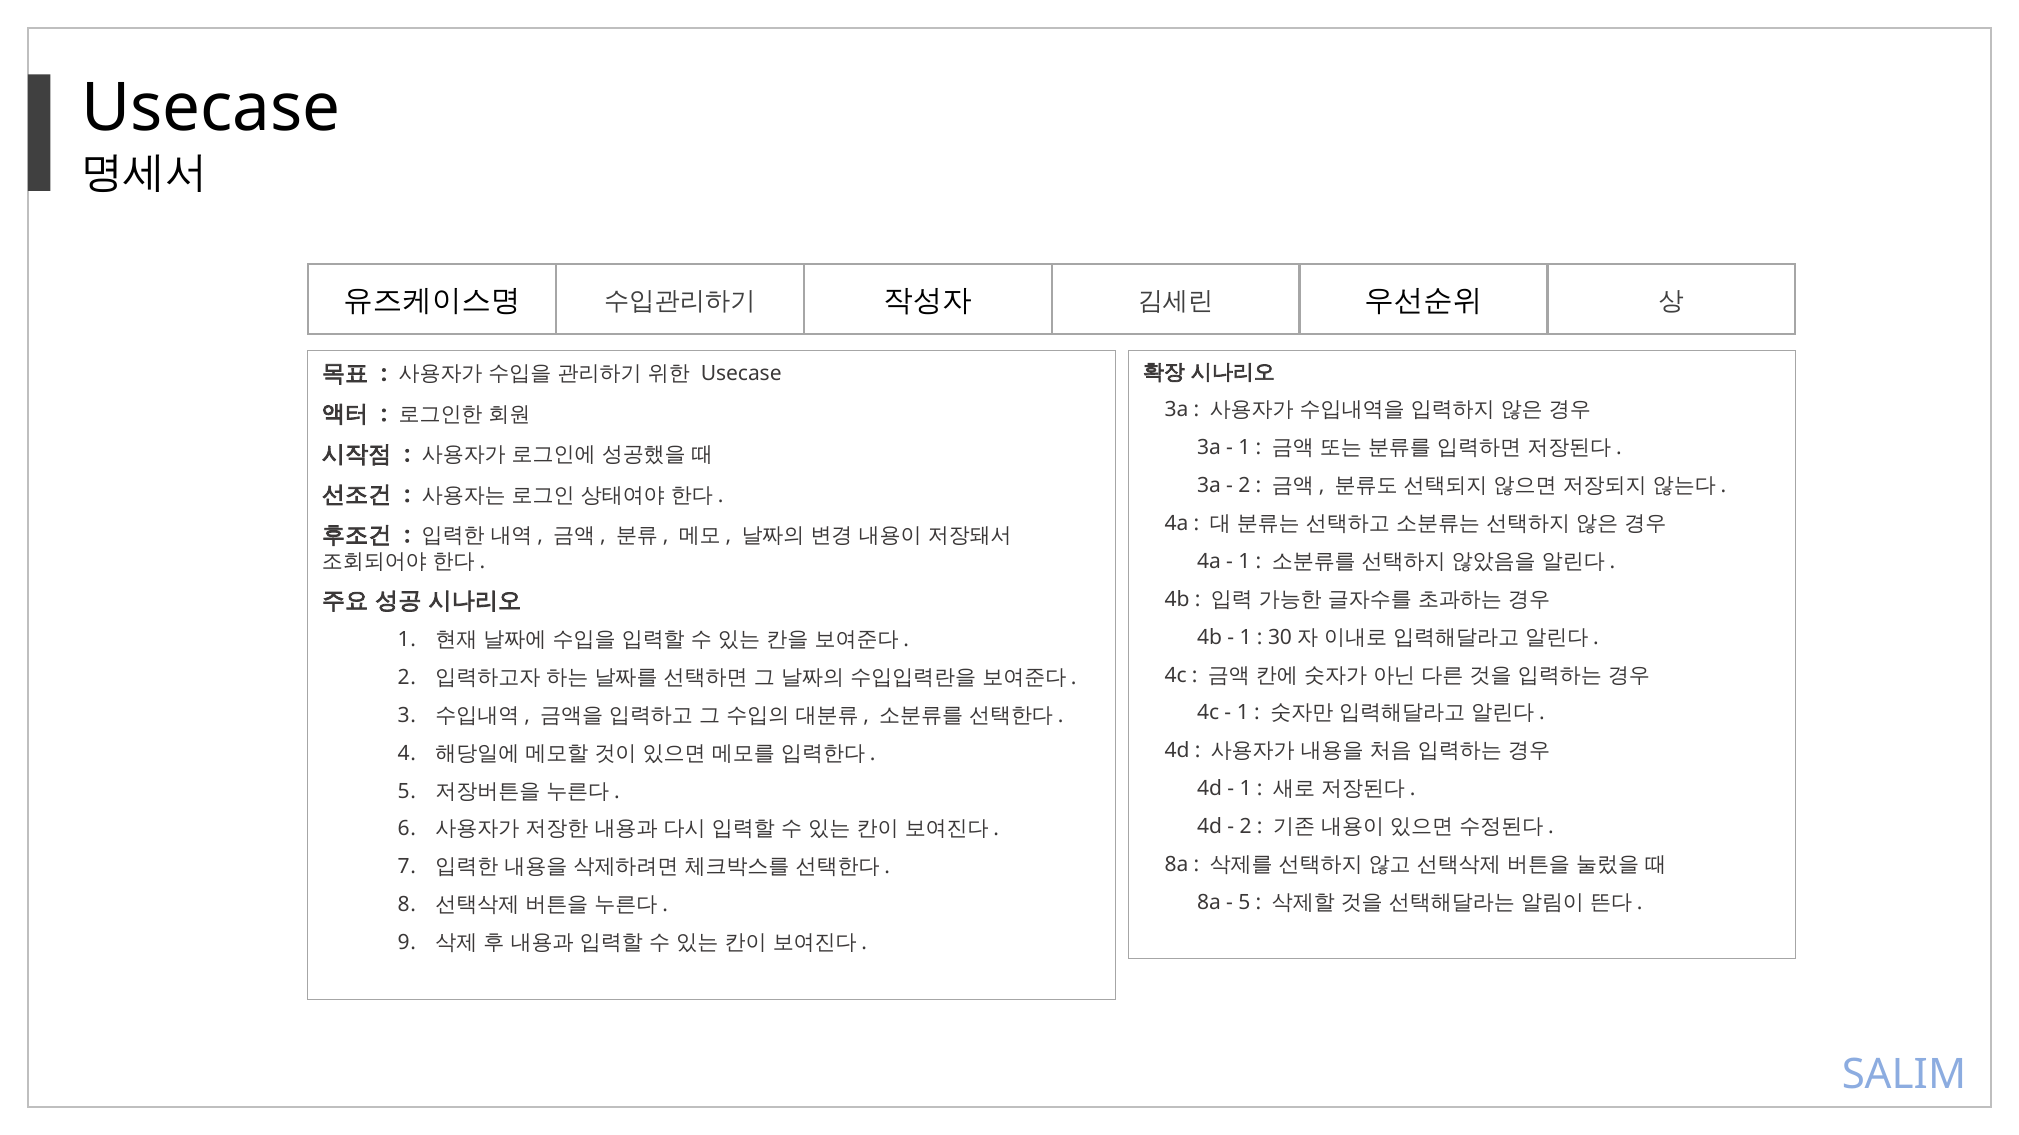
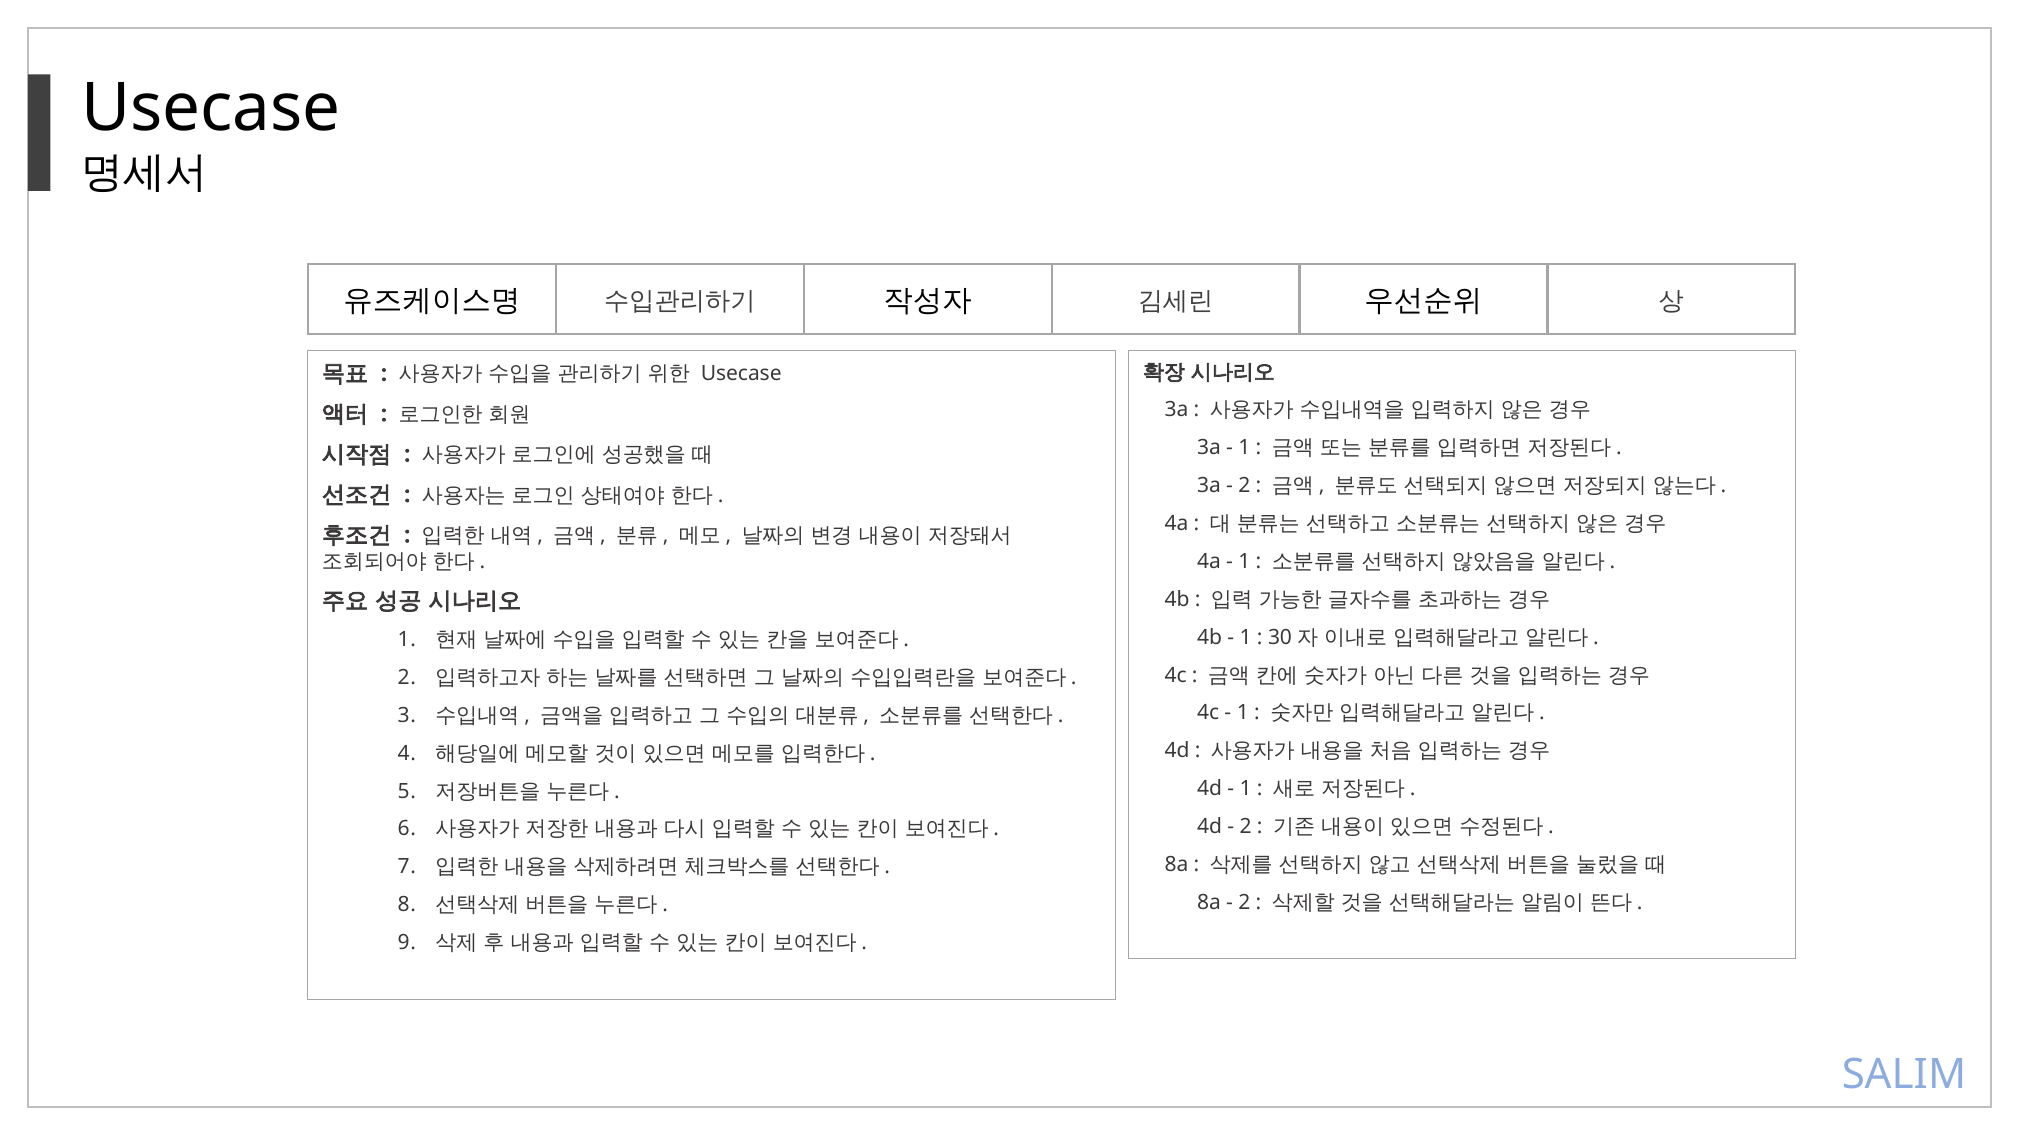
5 at (1244, 903): 5 -> 2
